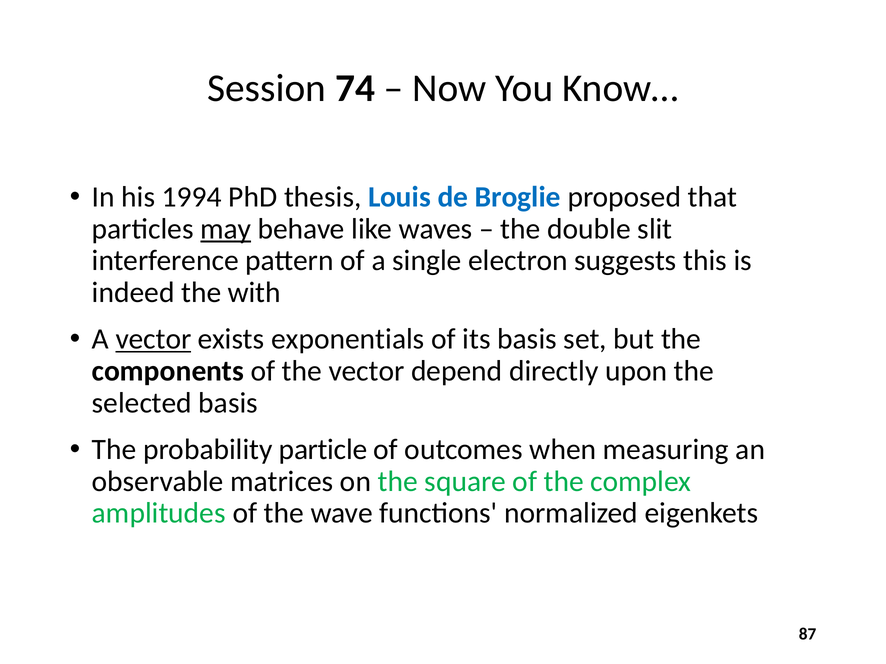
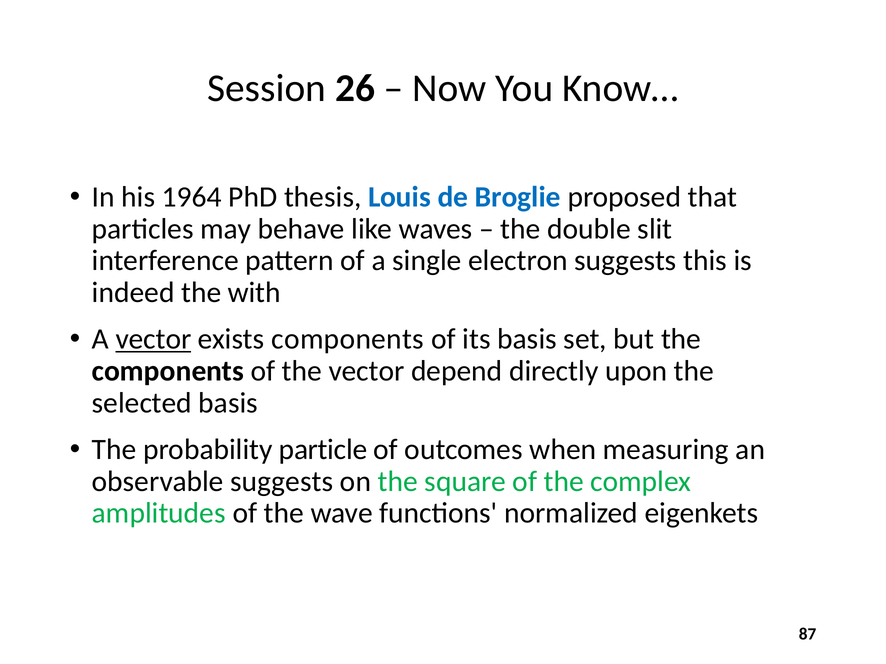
74: 74 -> 26
1994: 1994 -> 1964
may underline: present -> none
exists exponentials: exponentials -> components
observable matrices: matrices -> suggests
